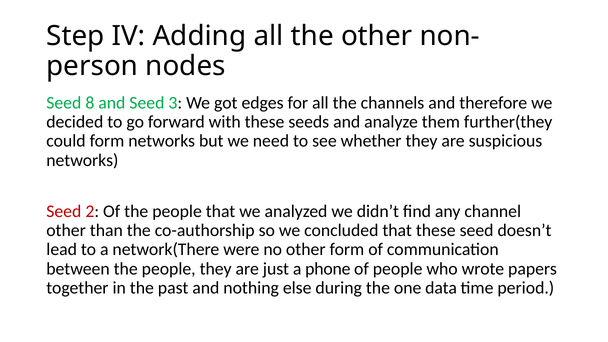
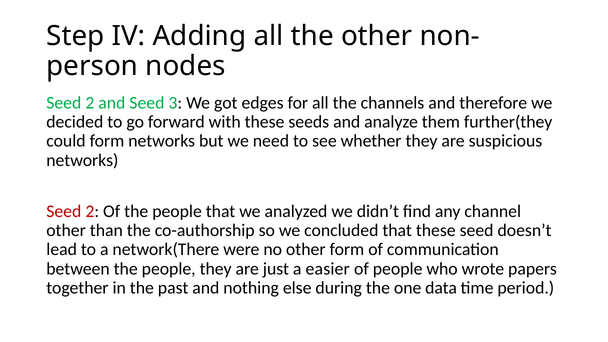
8 at (90, 103): 8 -> 2
phone: phone -> easier
